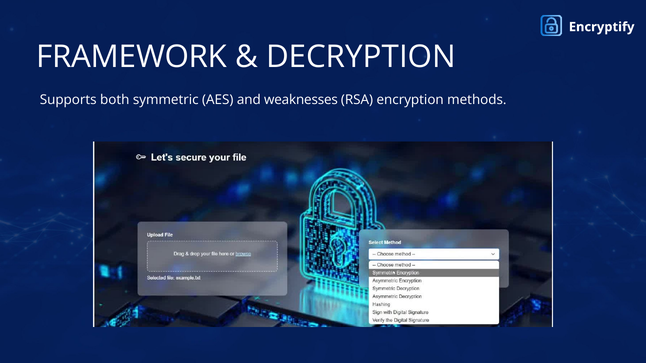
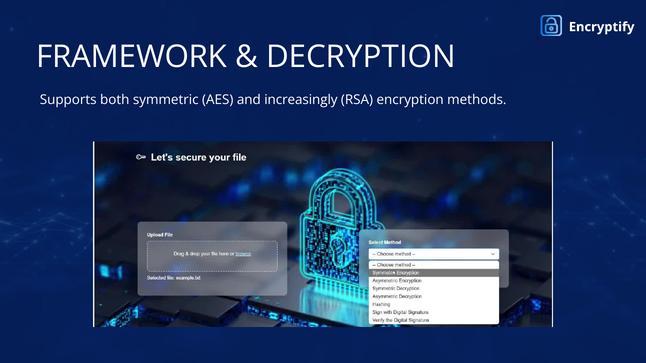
weaknesses: weaknesses -> increasingly
